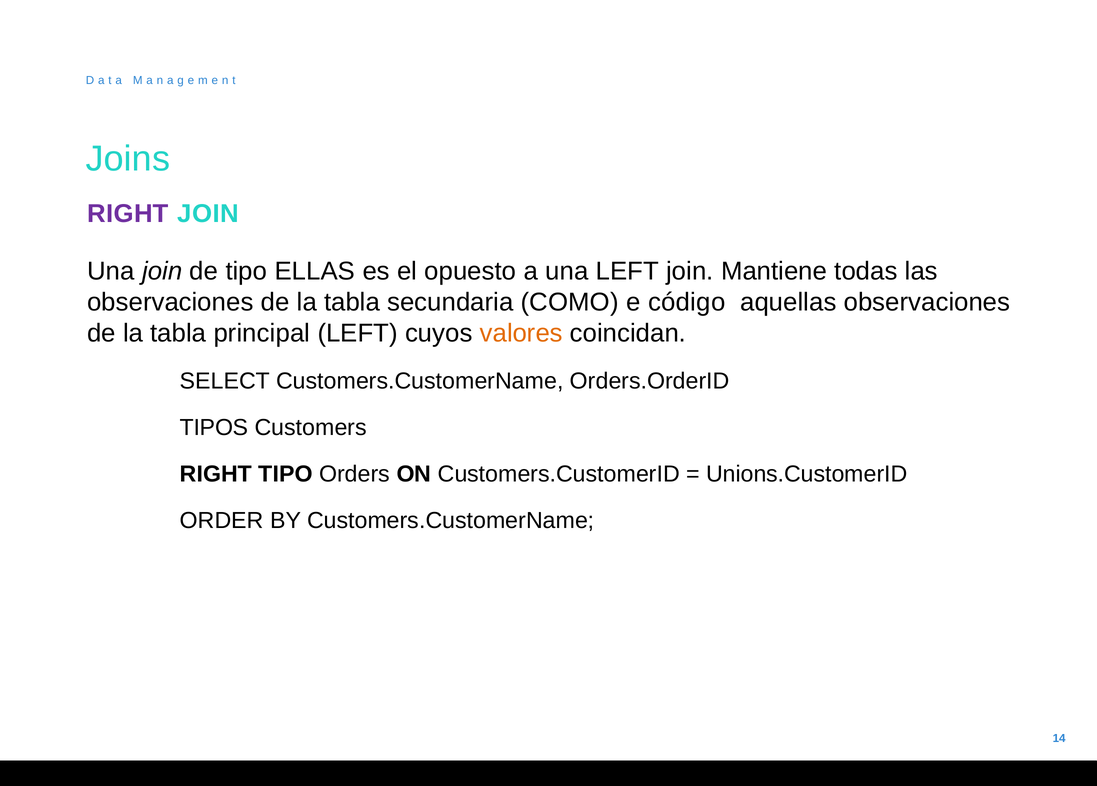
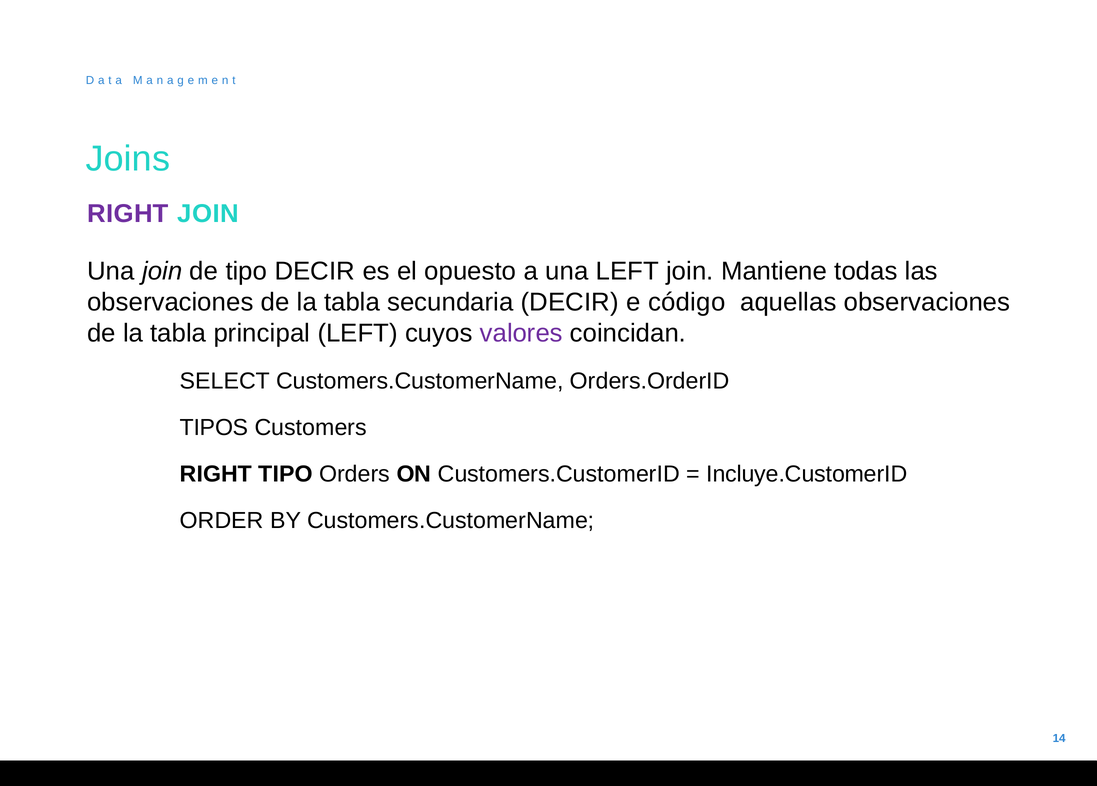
tipo ELLAS: ELLAS -> DECIR
secundaria COMO: COMO -> DECIR
valores colour: orange -> purple
Unions.CustomerID: Unions.CustomerID -> Incluye.CustomerID
